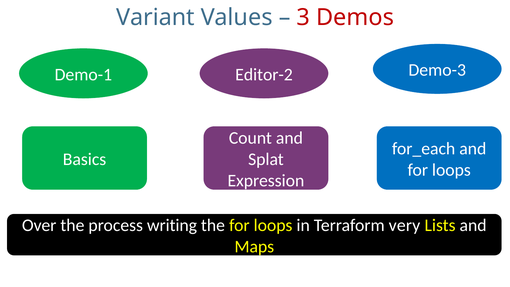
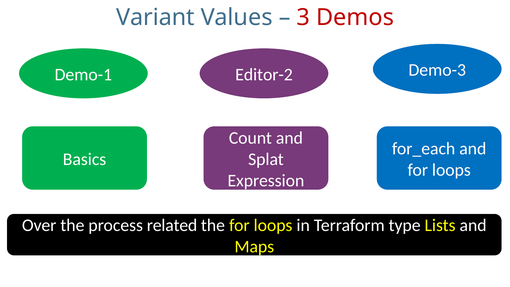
writing: writing -> related
very: very -> type
